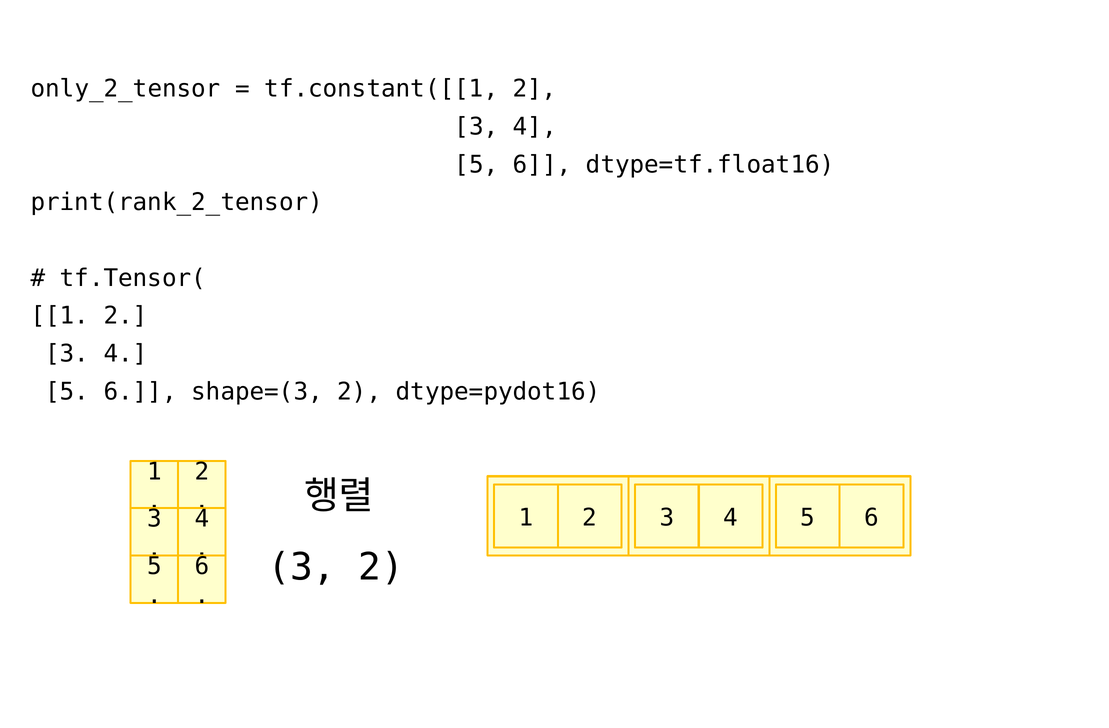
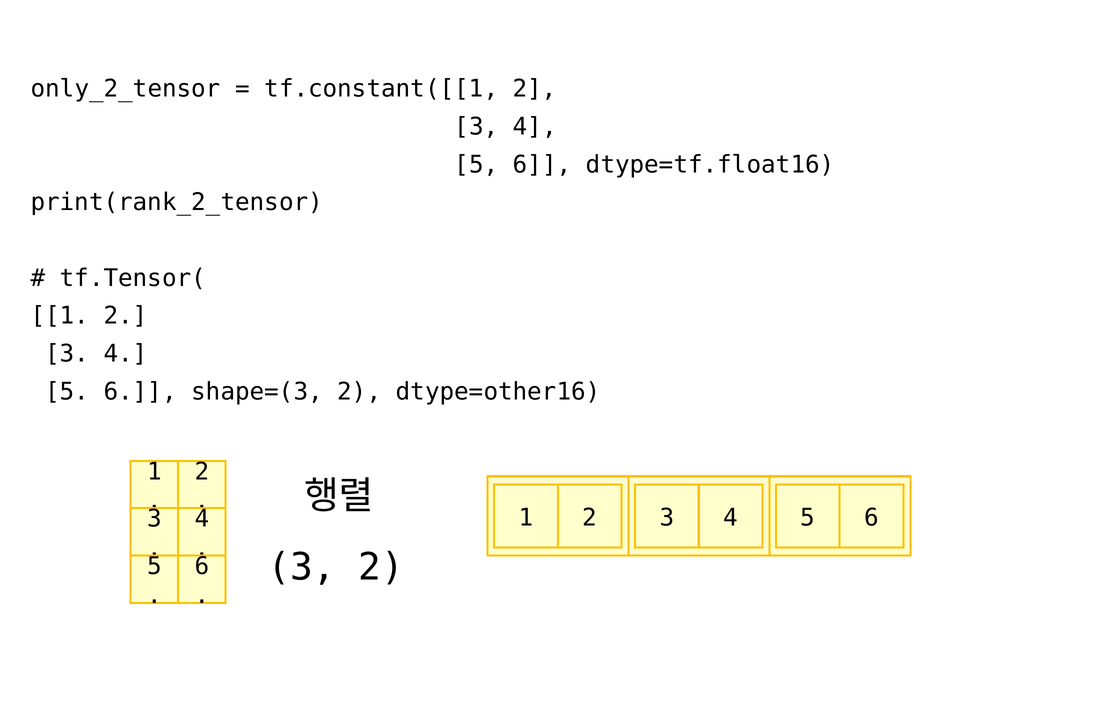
dtype=pydot16: dtype=pydot16 -> dtype=other16
